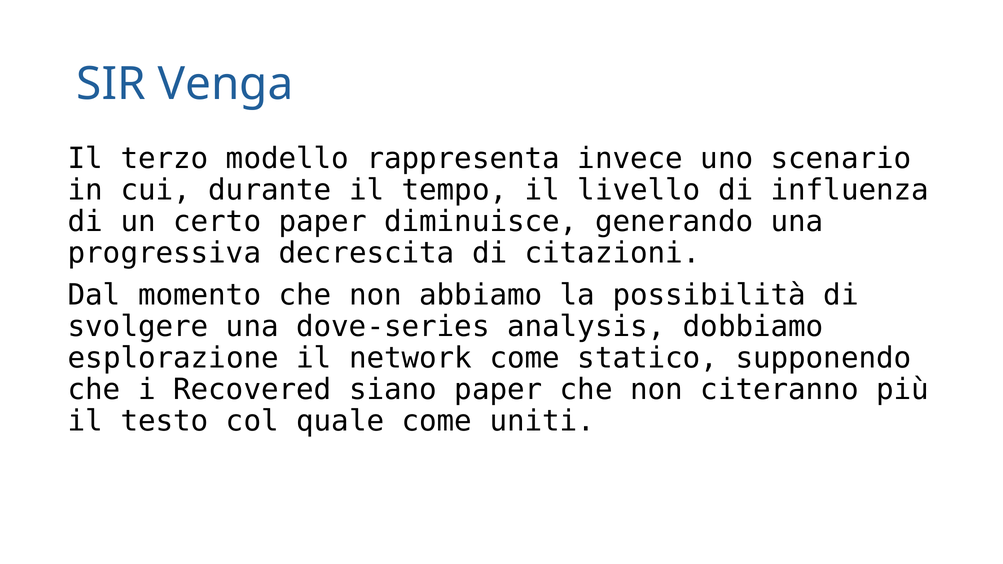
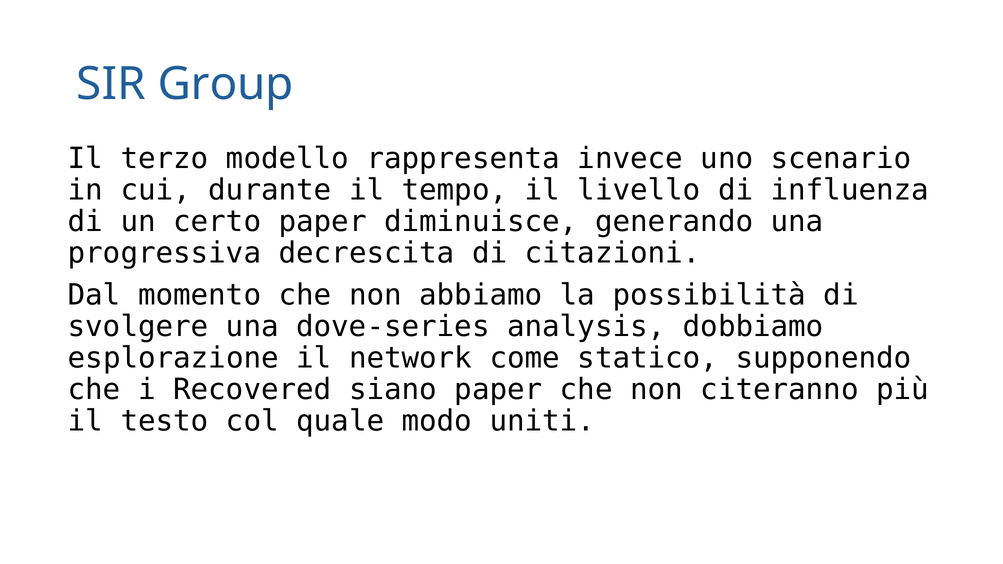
Venga: Venga -> Group
quale come: come -> modo
